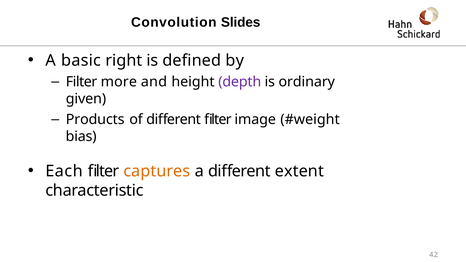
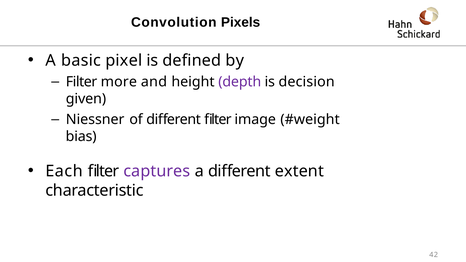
Slides: Slides -> Pixels
right: right -> pixel
ordinary: ordinary -> decision
Products: Products -> Niessner
captures colour: orange -> purple
